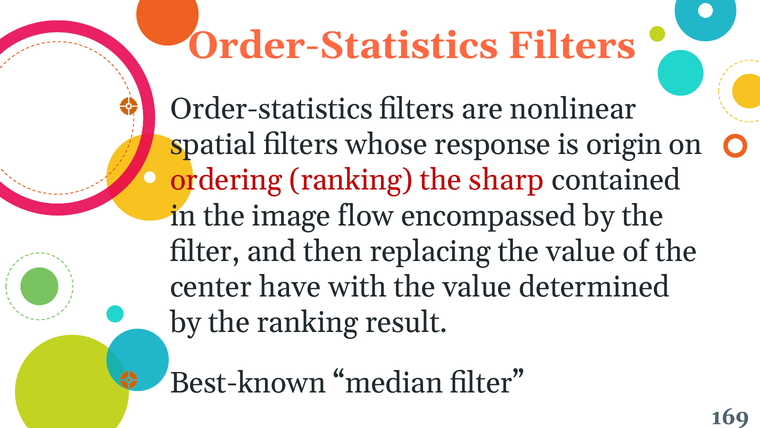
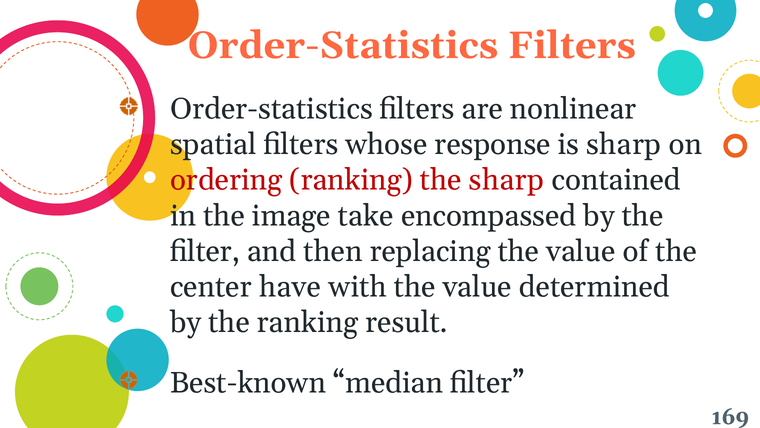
is origin: origin -> sharp
flow: flow -> take
